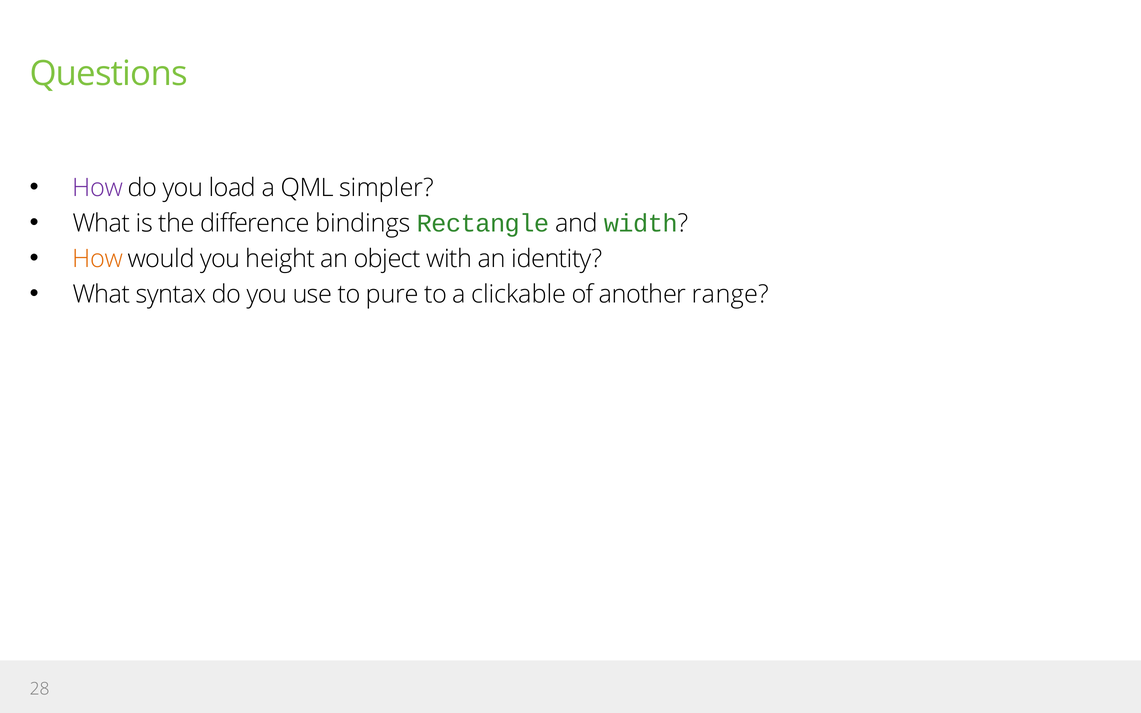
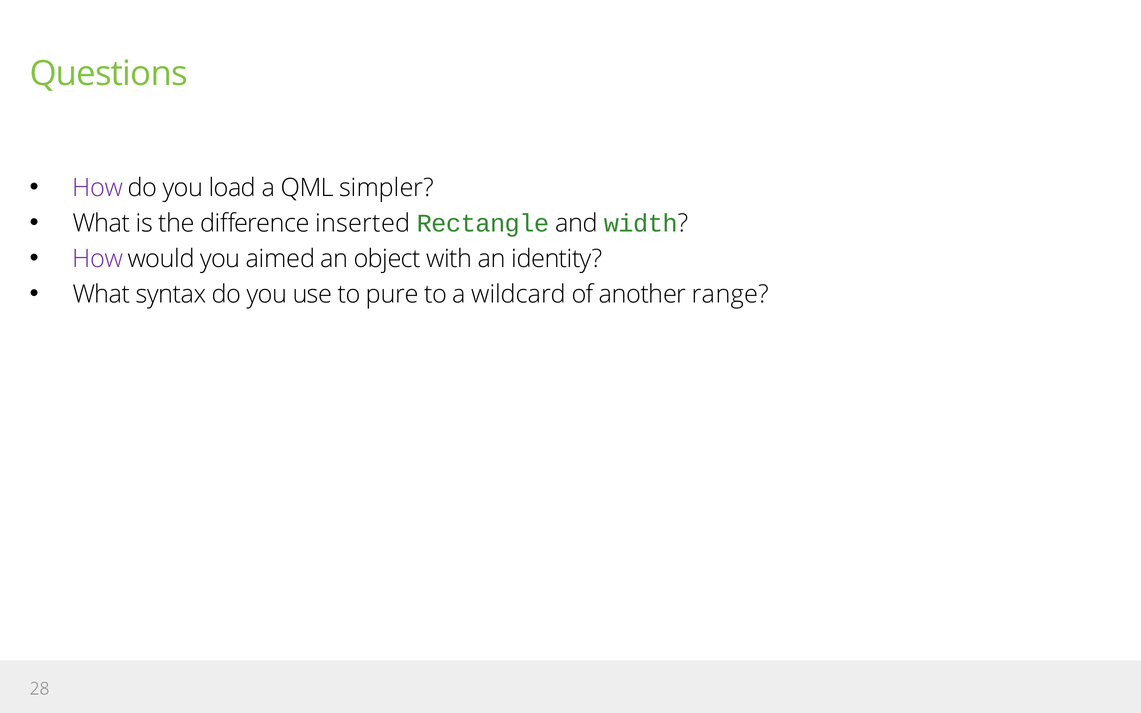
bindings: bindings -> inserted
How at (98, 259) colour: orange -> purple
height: height -> aimed
clickable: clickable -> wildcard
